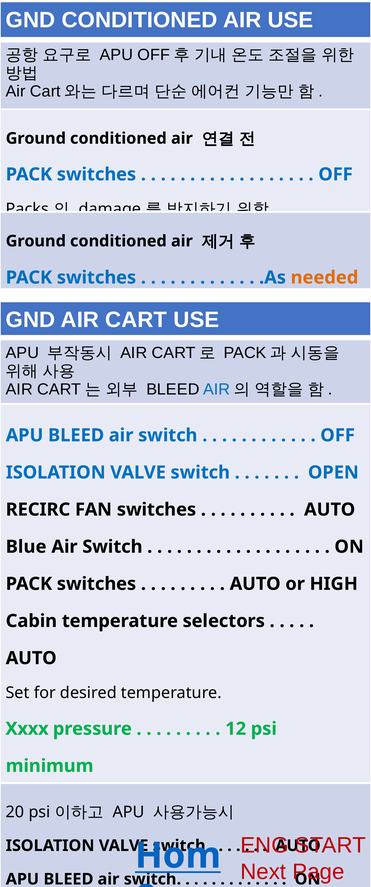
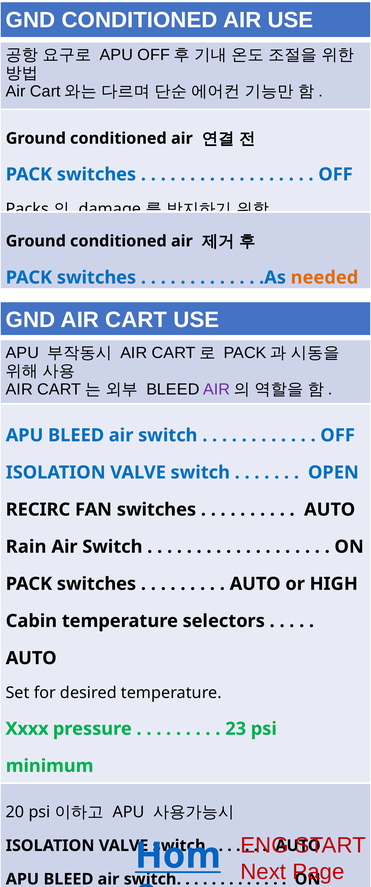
AIR at (217, 390) colour: blue -> purple
Blue: Blue -> Rain
12: 12 -> 23
